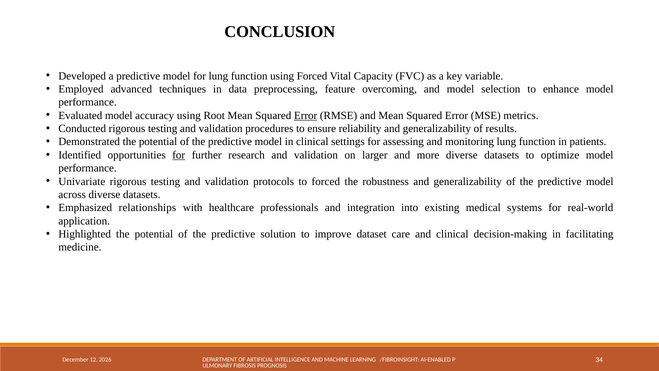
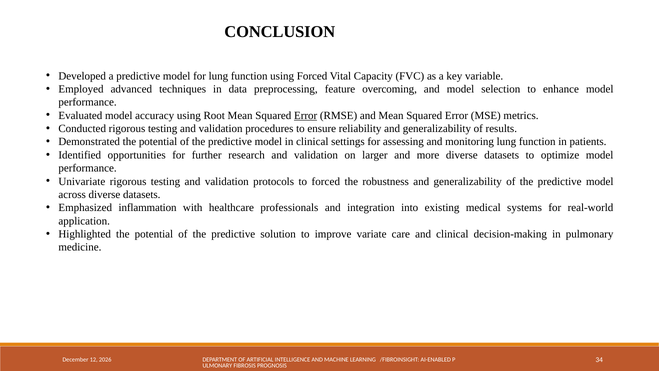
for at (179, 155) underline: present -> none
relationships: relationships -> inflammation
dataset: dataset -> variate
facilitating: facilitating -> pulmonary
